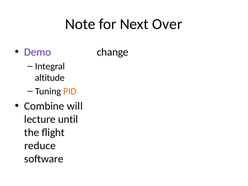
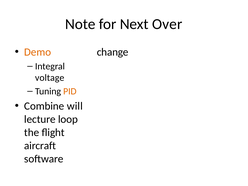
Demo colour: purple -> orange
altitude: altitude -> voltage
until: until -> loop
reduce: reduce -> aircraft
